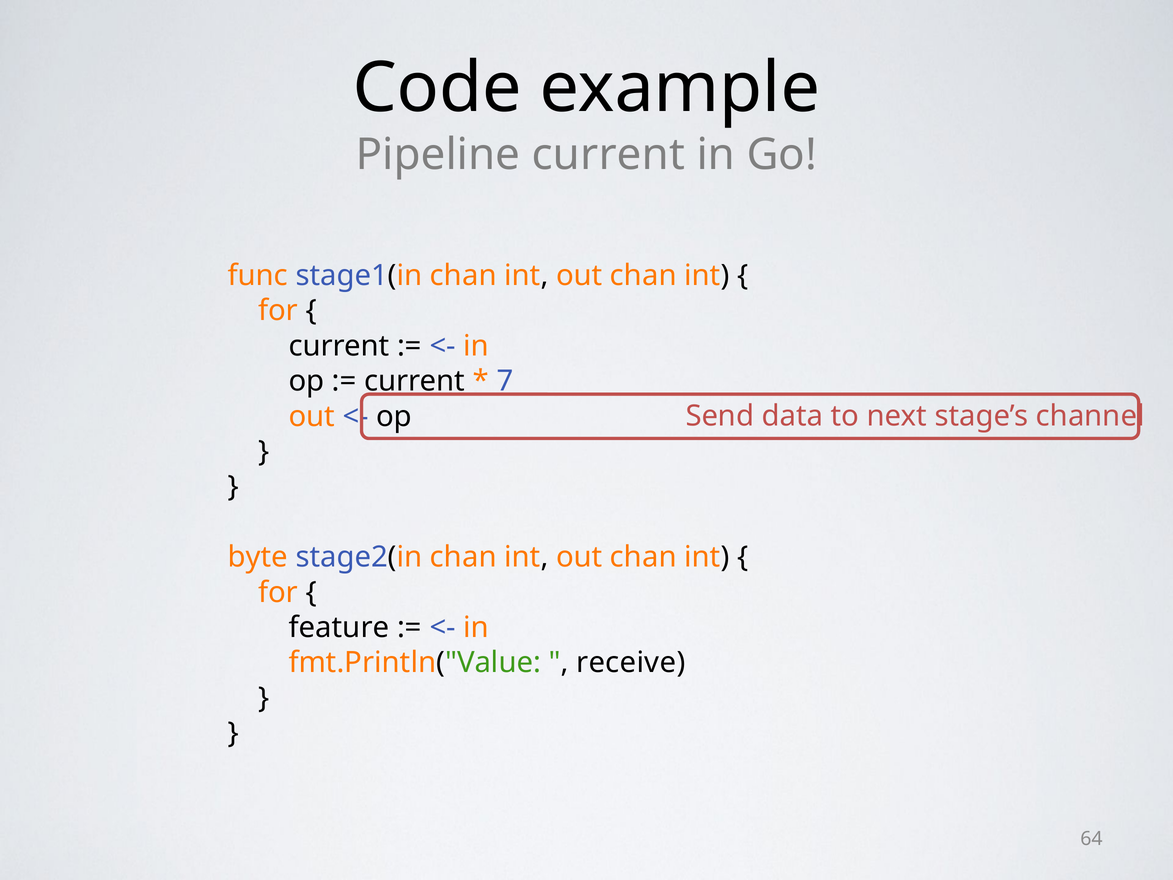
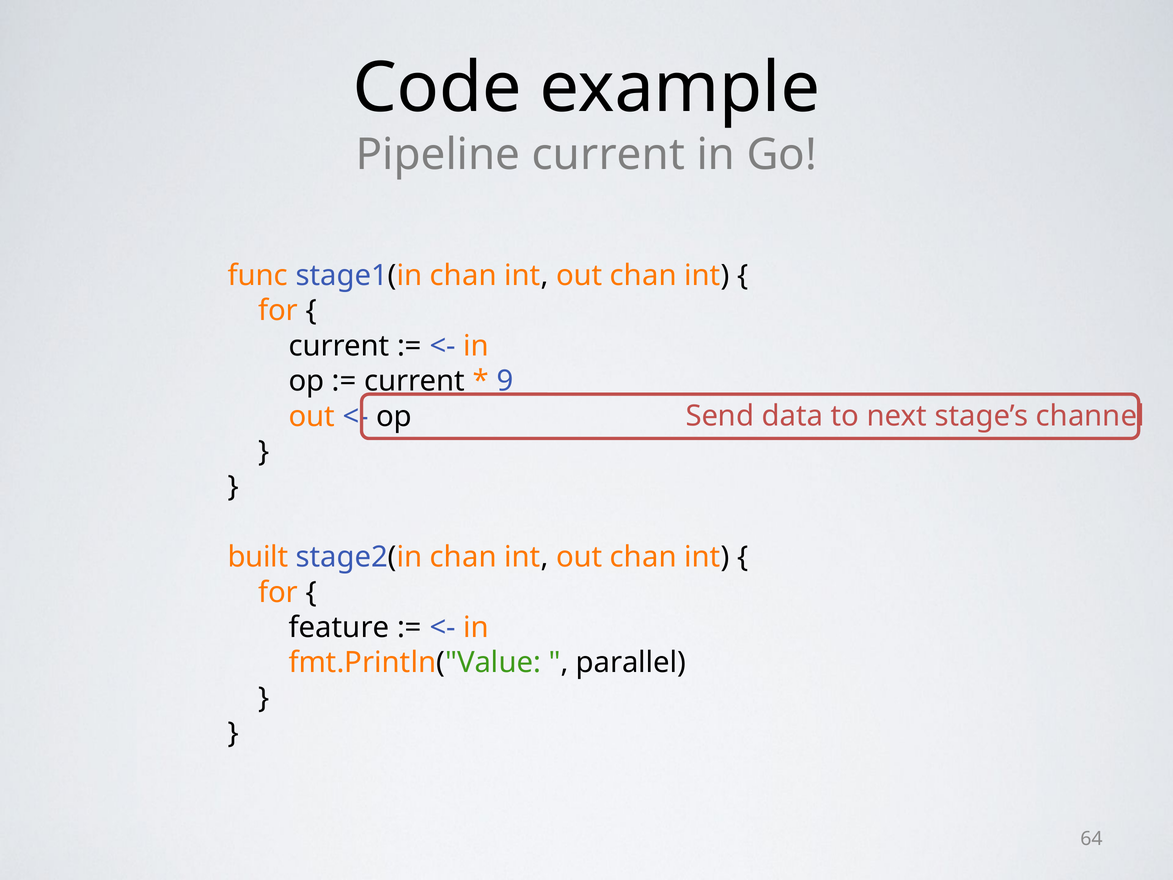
7: 7 -> 9
byte: byte -> built
receive: receive -> parallel
